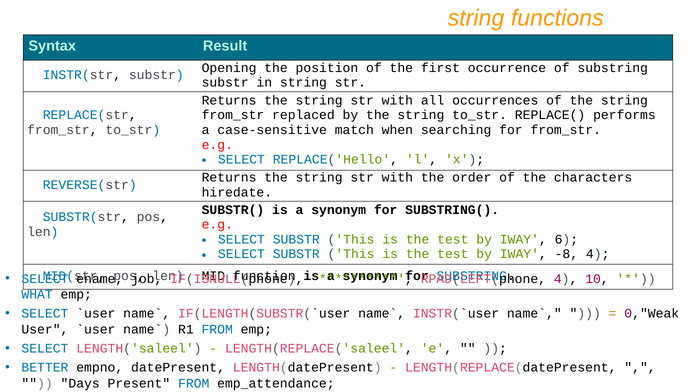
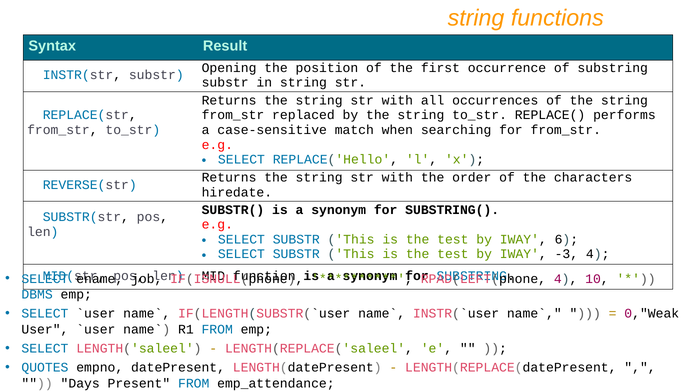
-8: -8 -> -3
WHAT: WHAT -> DBMS
BETTER: BETTER -> QUOTES
